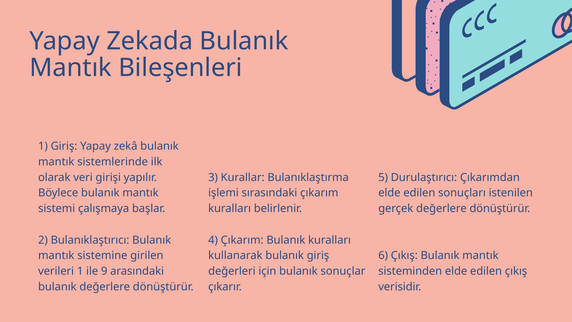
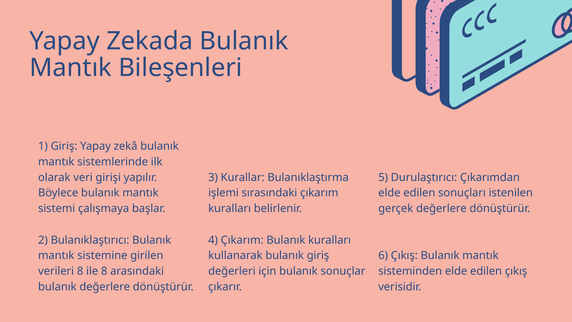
verileri 1: 1 -> 8
ile 9: 9 -> 8
